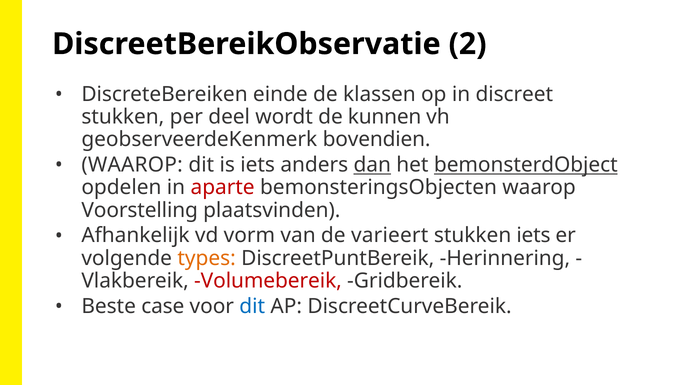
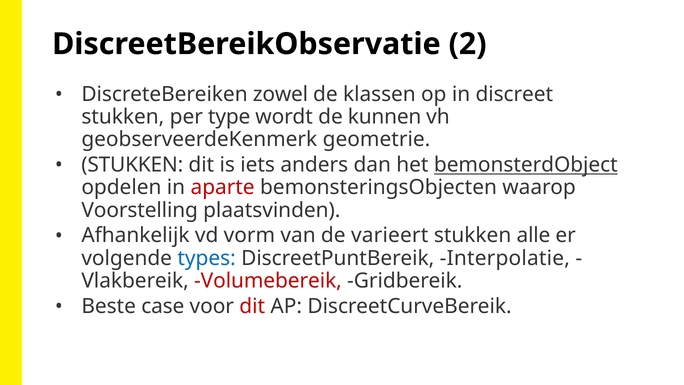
einde: einde -> zowel
deel: deel -> type
bovendien: bovendien -> geometrie
WAAROP at (132, 165): WAAROP -> STUKKEN
dan underline: present -> none
stukken iets: iets -> alle
types colour: orange -> blue
Herinnering: Herinnering -> Interpolatie
dit at (252, 306) colour: blue -> red
